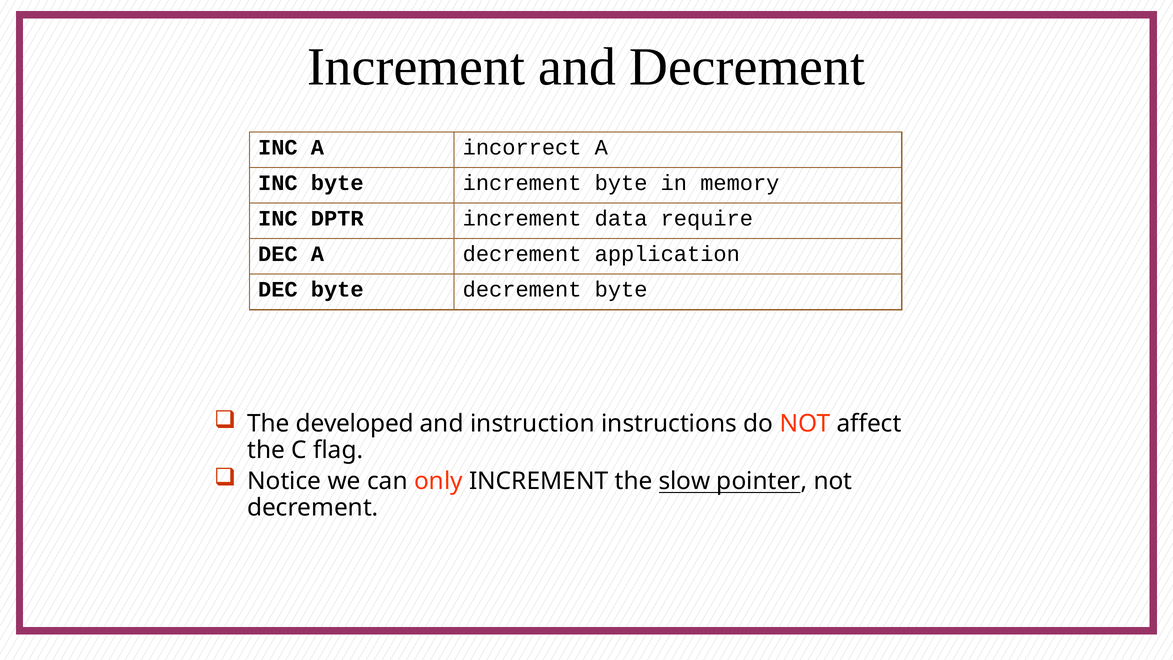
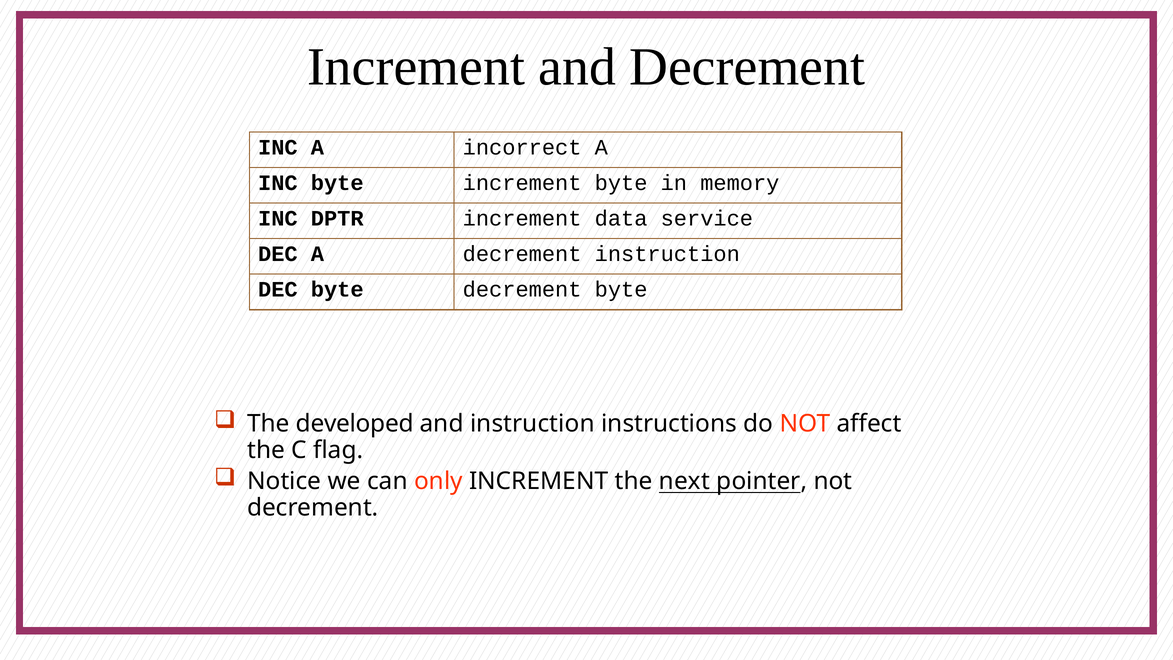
require: require -> service
decrement application: application -> instruction
slow: slow -> next
